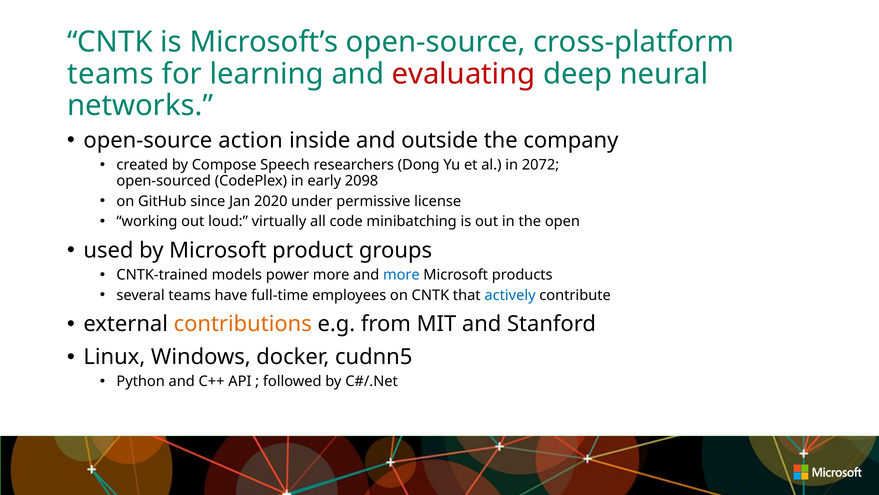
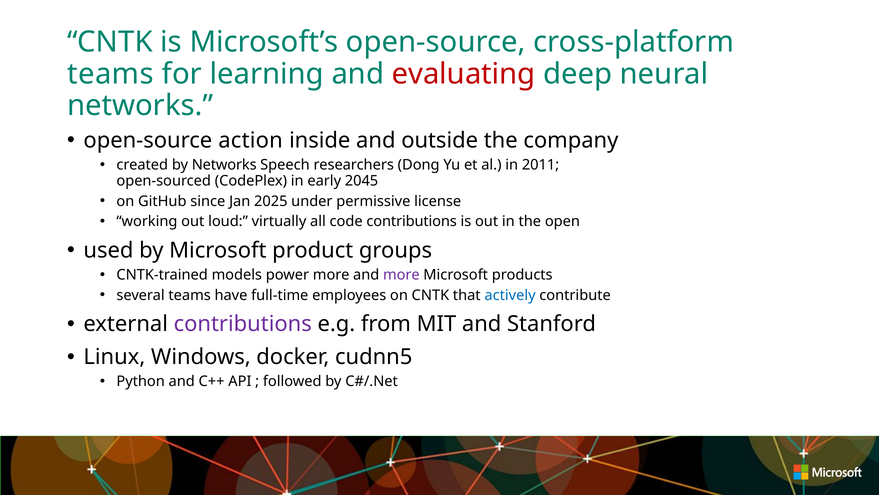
by Compose: Compose -> Networks
2072: 2072 -> 2011
2098: 2098 -> 2045
2020: 2020 -> 2025
code minibatching: minibatching -> contributions
more at (401, 275) colour: blue -> purple
contributions at (243, 324) colour: orange -> purple
